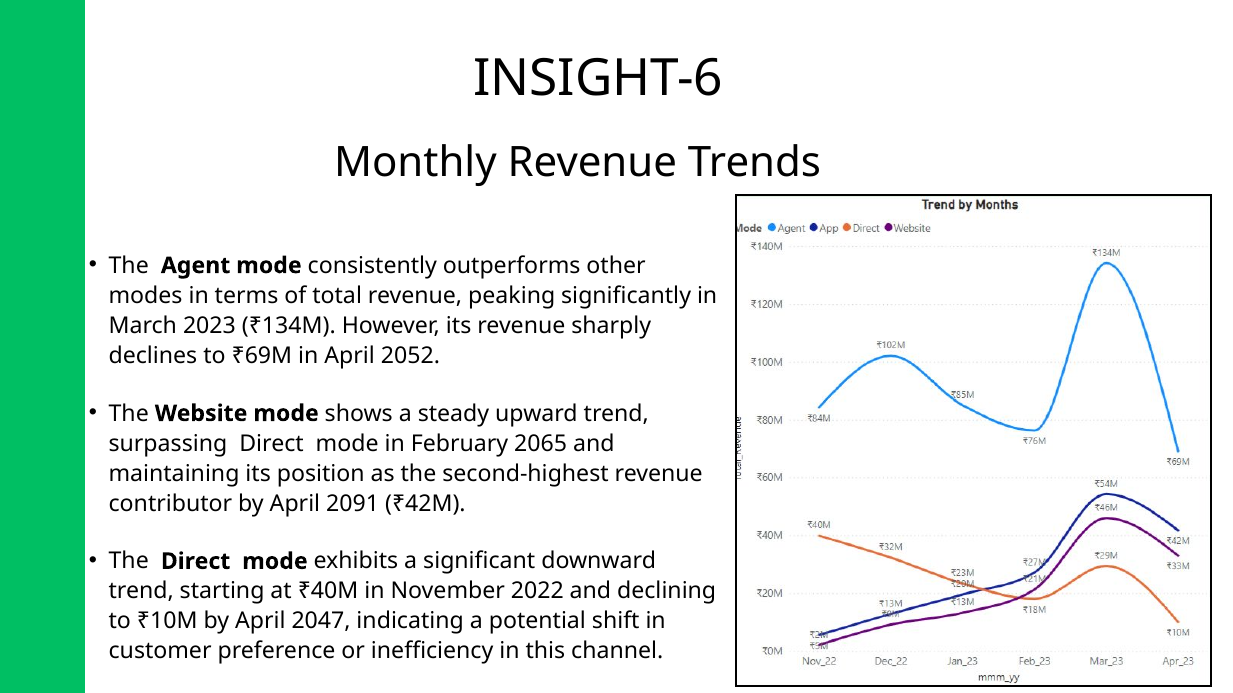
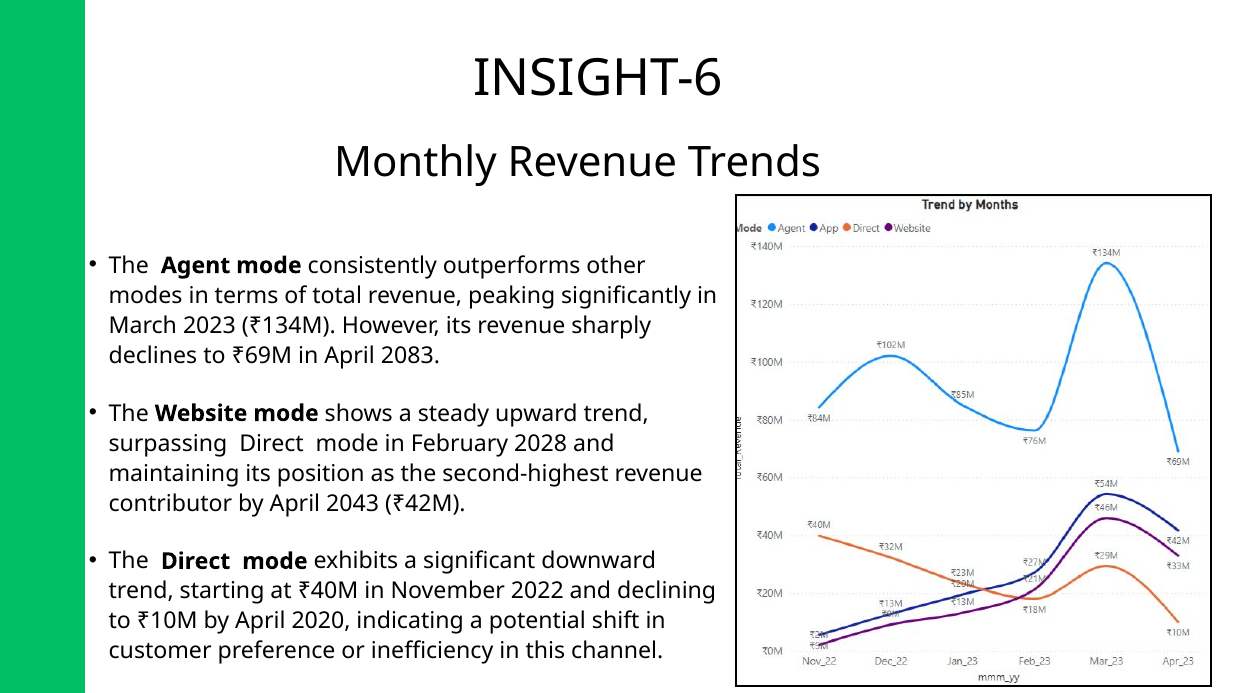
2052: 2052 -> 2083
2065: 2065 -> 2028
2091: 2091 -> 2043
2047: 2047 -> 2020
